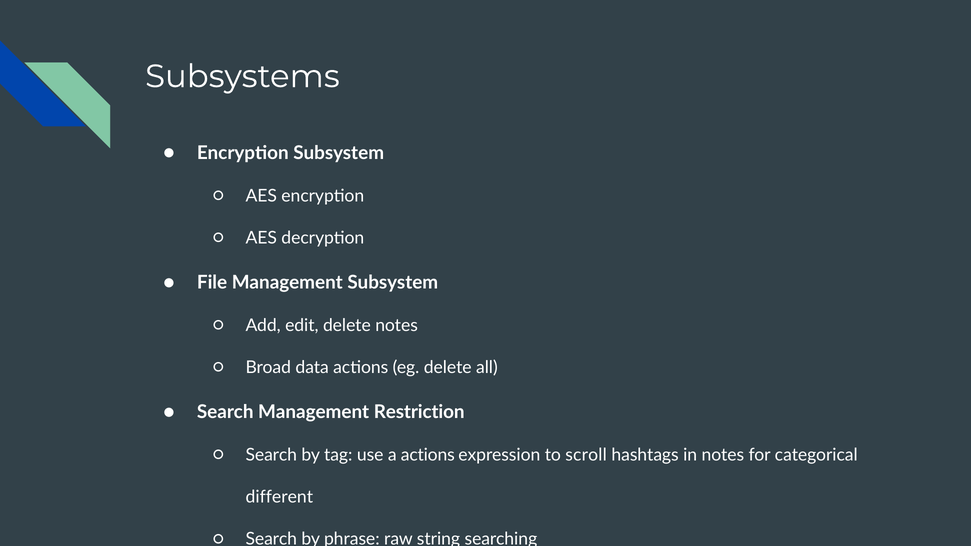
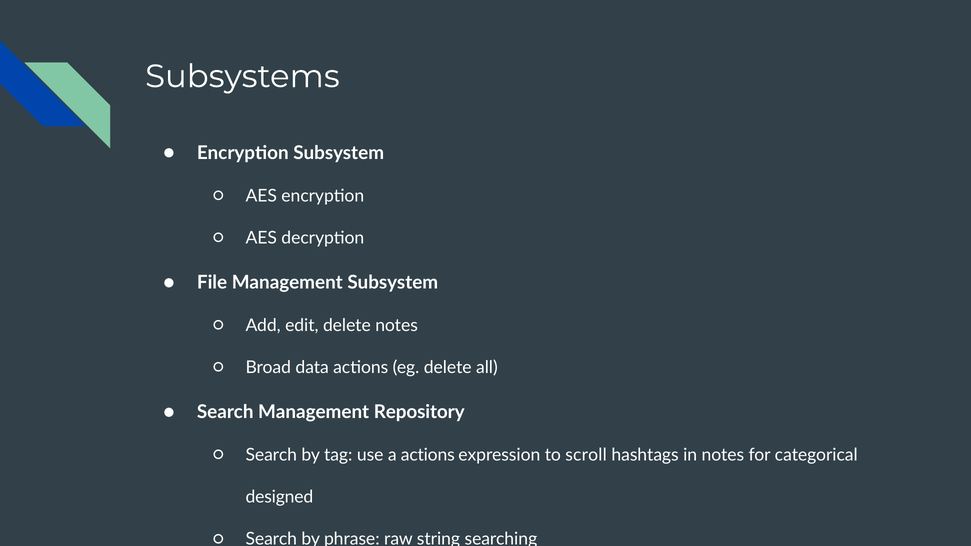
Restriction: Restriction -> Repository
different: different -> designed
